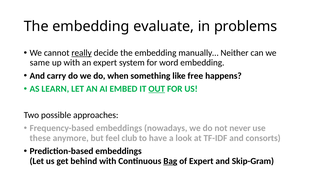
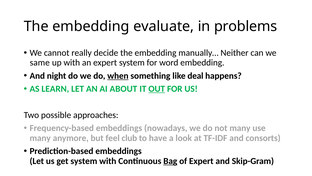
really underline: present -> none
carry: carry -> night
when underline: none -> present
free: free -> deal
EMBED: EMBED -> ABOUT
not never: never -> many
these at (40, 138): these -> many
get behind: behind -> system
